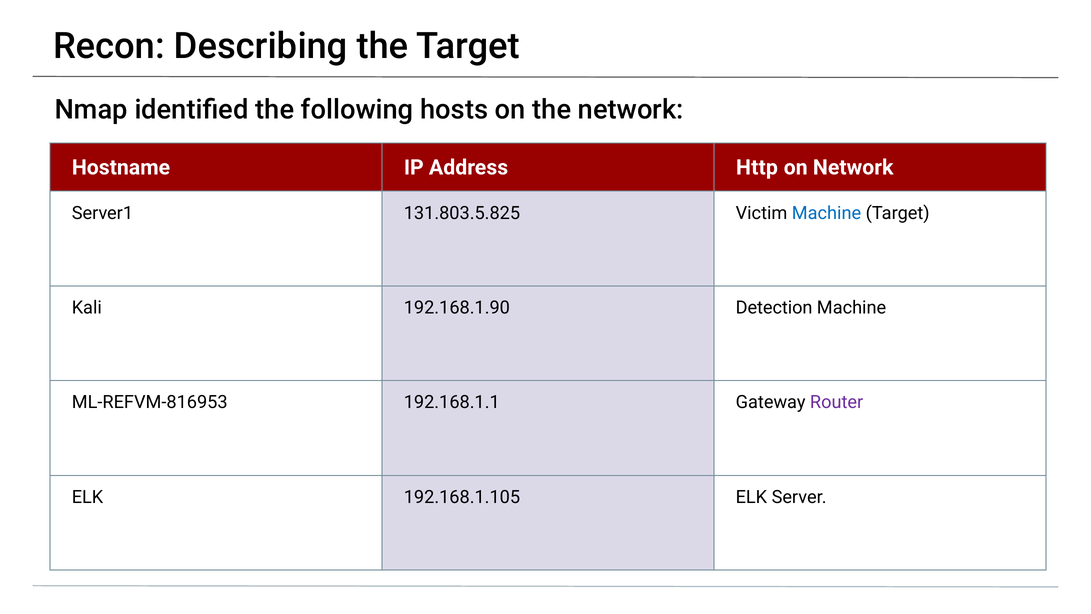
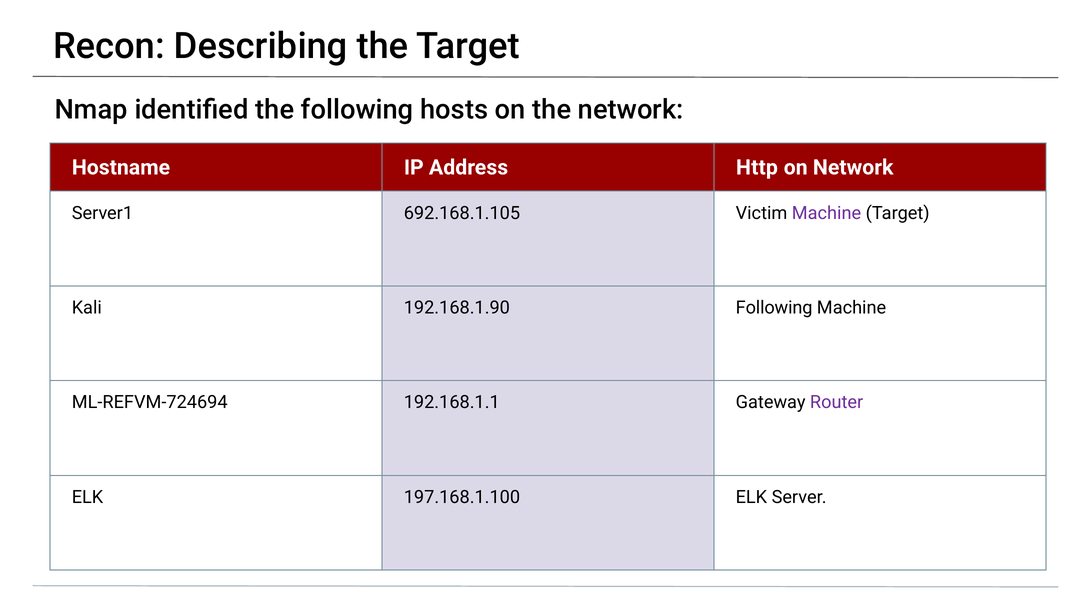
131.803.5.825: 131.803.5.825 -> 692.168.1.105
Machine at (827, 213) colour: blue -> purple
192.168.1.90 Detection: Detection -> Following
ML-REFVM-816953: ML-REFVM-816953 -> ML-REFVM-724694
192.168.1.105: 192.168.1.105 -> 197.168.1.100
